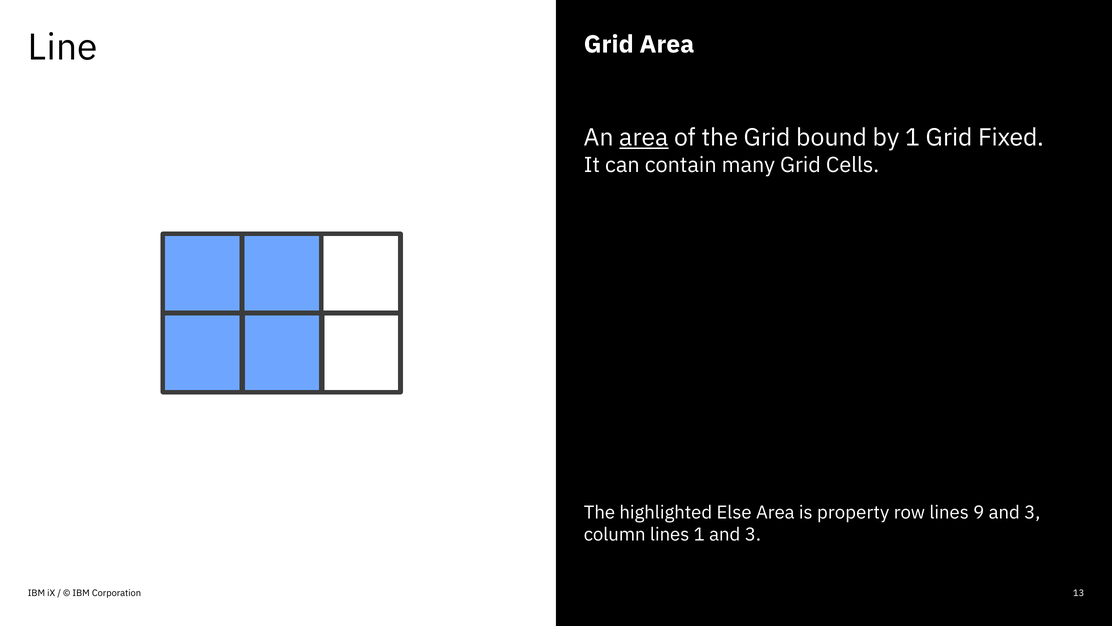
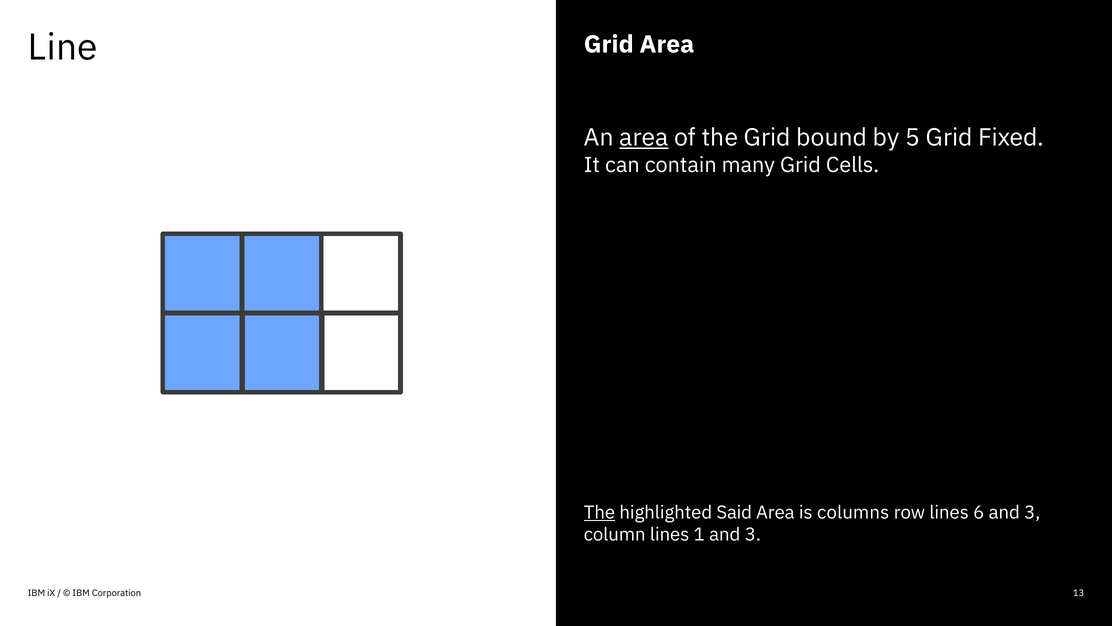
by 1: 1 -> 5
The at (599, 513) underline: none -> present
Else: Else -> Said
property: property -> columns
9: 9 -> 6
